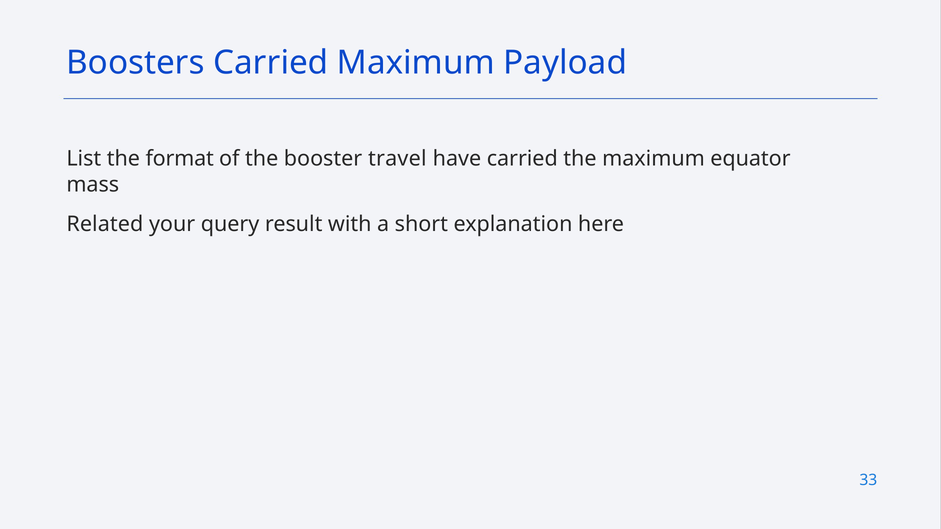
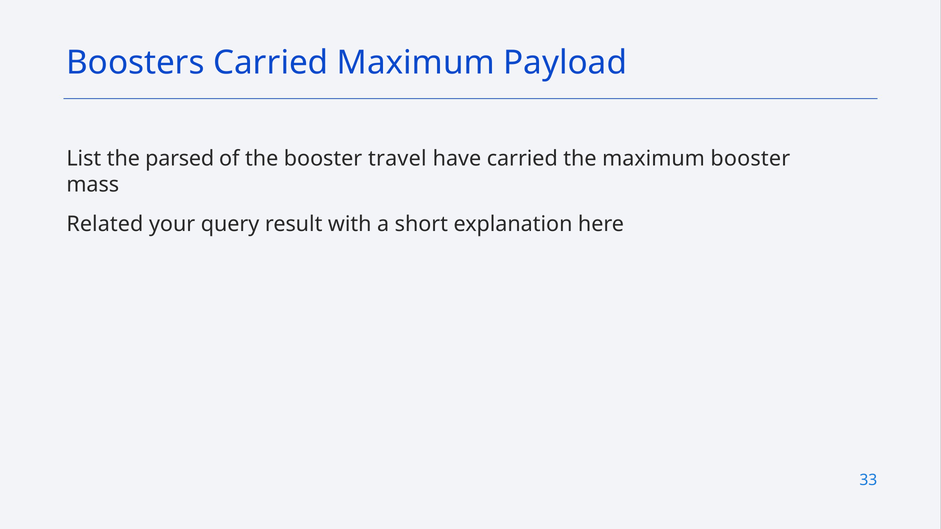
format: format -> parsed
maximum equator: equator -> booster
